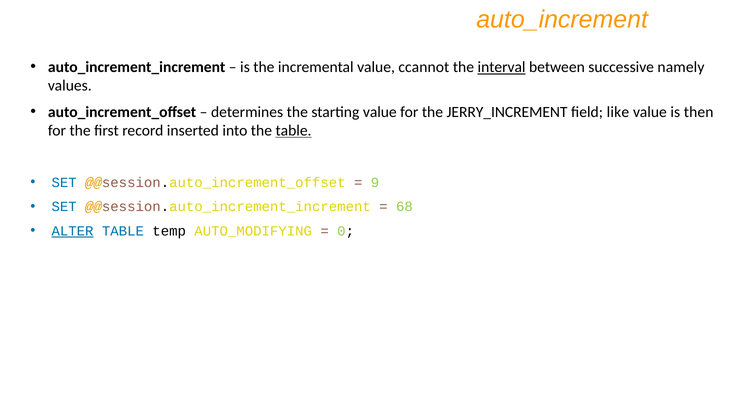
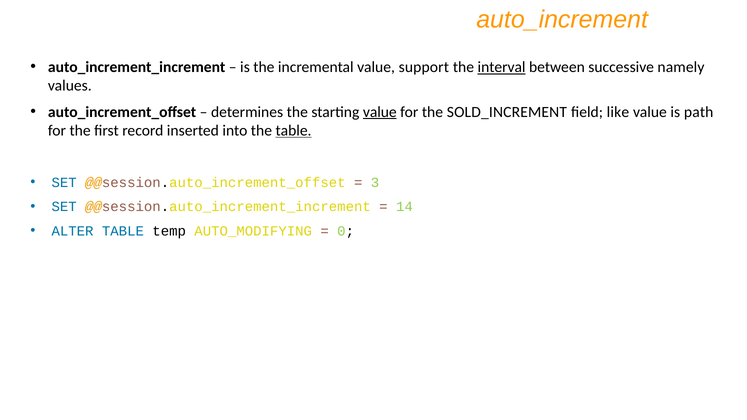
ccannot: ccannot -> support
value at (380, 112) underline: none -> present
JERRY_INCREMENT: JERRY_INCREMENT -> SOLD_INCREMENT
then: then -> path
9: 9 -> 3
68: 68 -> 14
ALTER underline: present -> none
